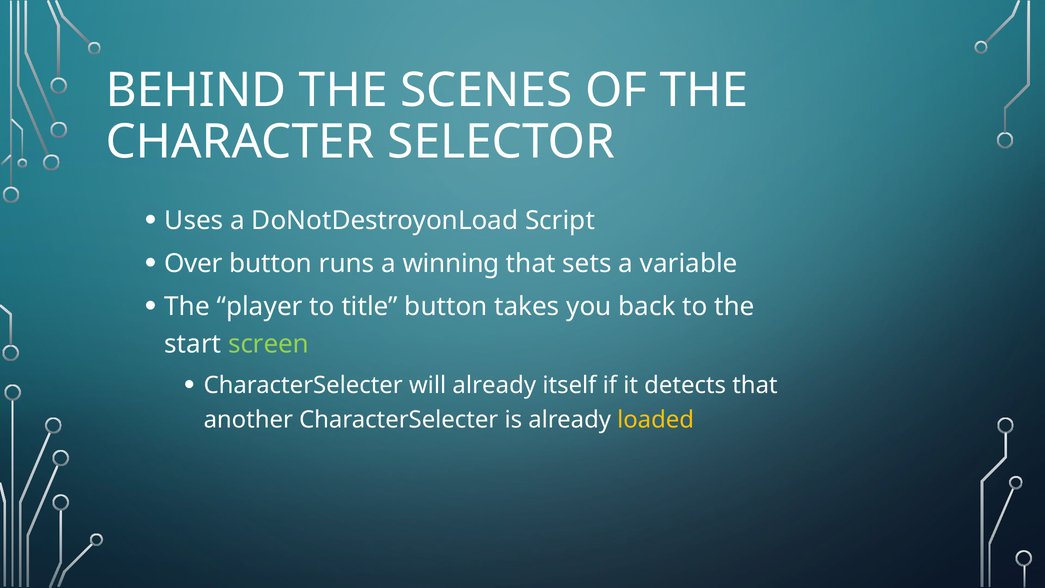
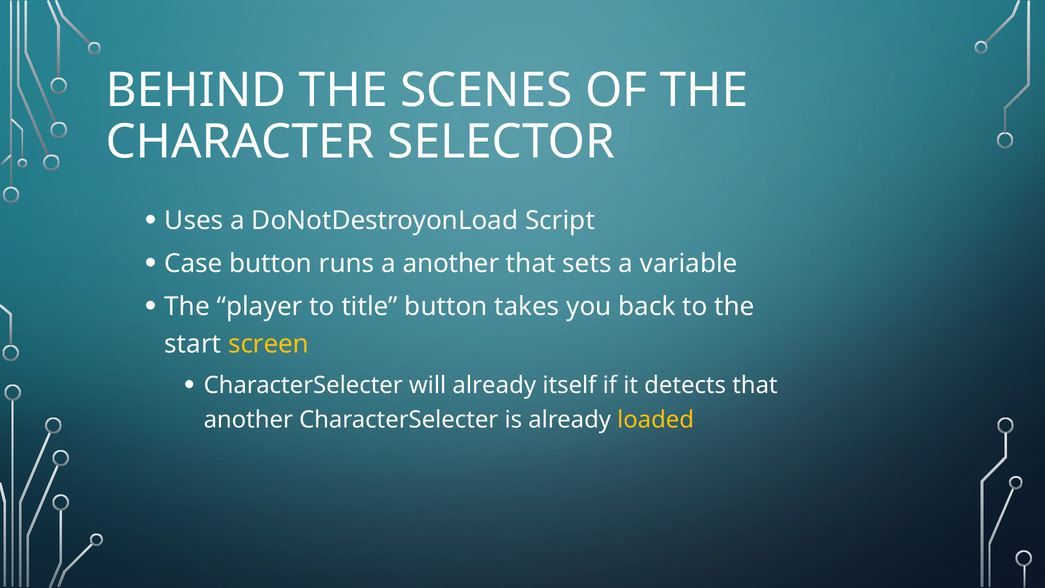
Over: Over -> Case
a winning: winning -> another
screen colour: light green -> yellow
